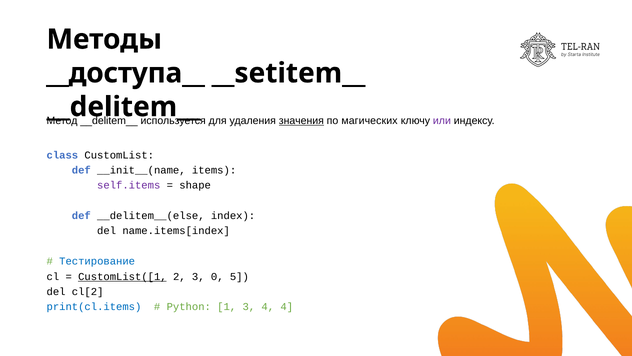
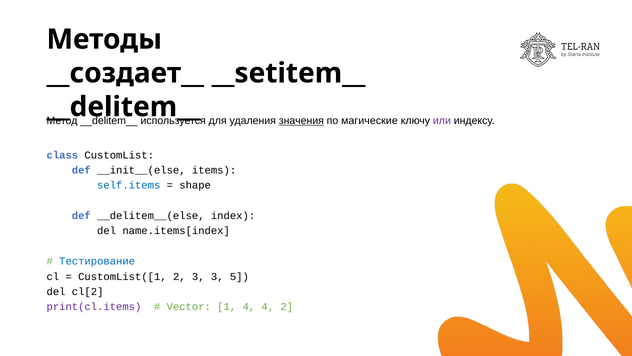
__доступа__: __доступа__ -> __создает__
магических: магических -> магические
__init__(name: __init__(name -> __init__(else
self.items colour: purple -> blue
CustomList([1 underline: present -> none
3 0: 0 -> 3
print(cl.items colour: blue -> purple
Python: Python -> Vector
1 3: 3 -> 4
4 4: 4 -> 2
